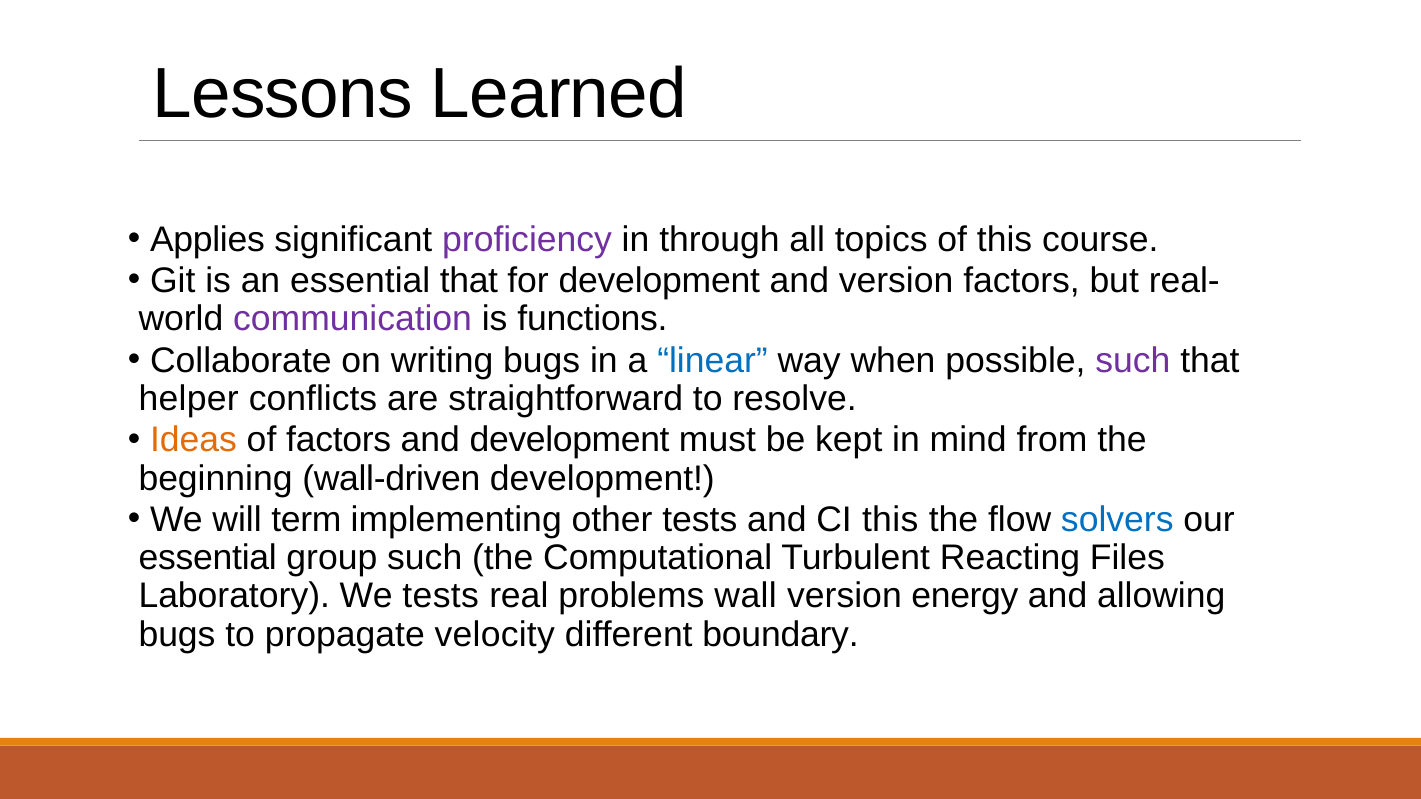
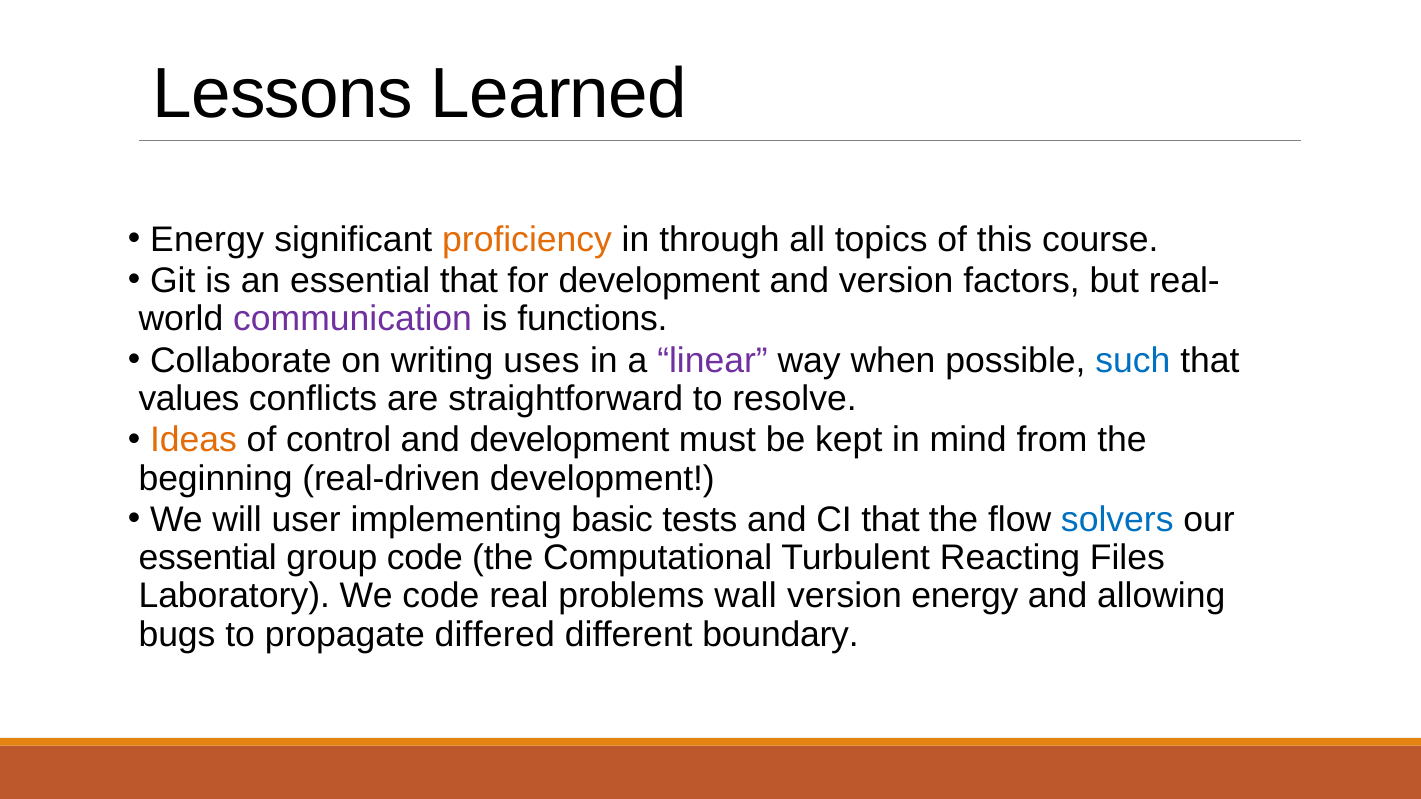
Applies at (207, 239): Applies -> Energy
proficiency colour: purple -> orange
writing bugs: bugs -> uses
linear colour: blue -> purple
such at (1133, 360) colour: purple -> blue
helper: helper -> values
of factors: factors -> control
wall-driven: wall-driven -> real-driven
term: term -> user
other: other -> basic
CI this: this -> that
group such: such -> code
We tests: tests -> code
velocity: velocity -> differed
